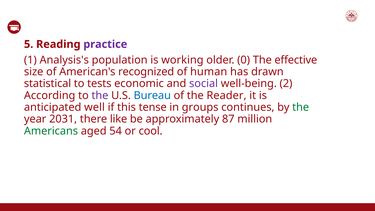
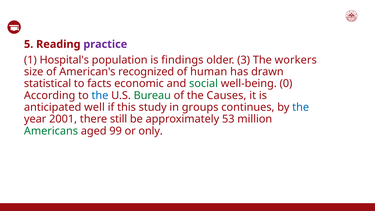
Analysis's: Analysis's -> Hospital's
working: working -> findings
0: 0 -> 3
effective: effective -> workers
tests: tests -> facts
social colour: purple -> green
2: 2 -> 0
the at (100, 95) colour: purple -> blue
Bureau colour: blue -> green
Reader: Reader -> Causes
tense: tense -> study
the at (301, 107) colour: green -> blue
2031: 2031 -> 2001
like: like -> still
87: 87 -> 53
54: 54 -> 99
cool: cool -> only
